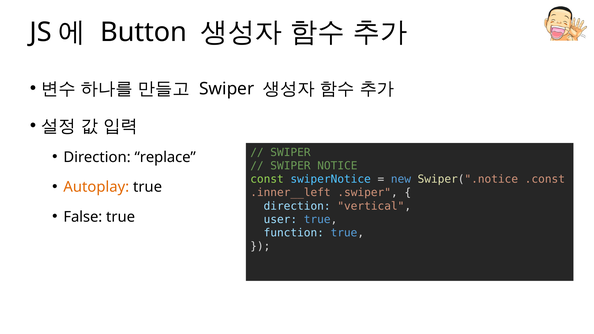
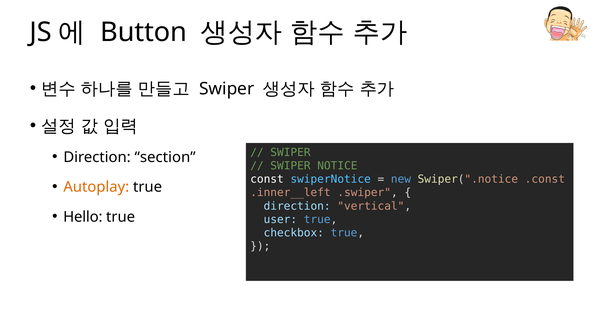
replace: replace -> section
const colour: light green -> white
False: False -> Hello
function: function -> checkbox
